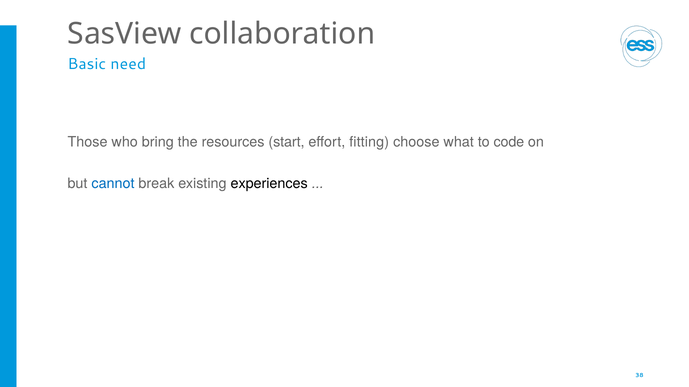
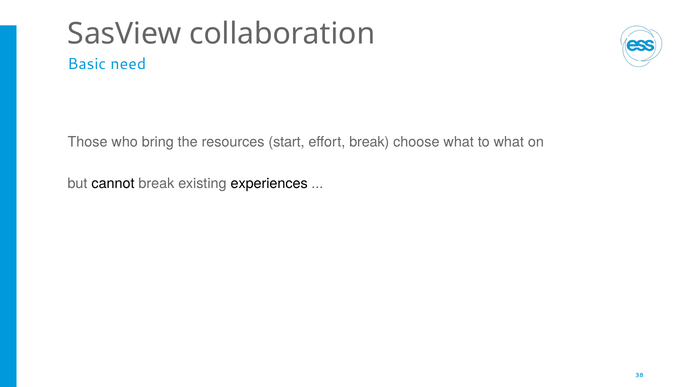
effort fitting: fitting -> break
to code: code -> what
cannot colour: blue -> black
